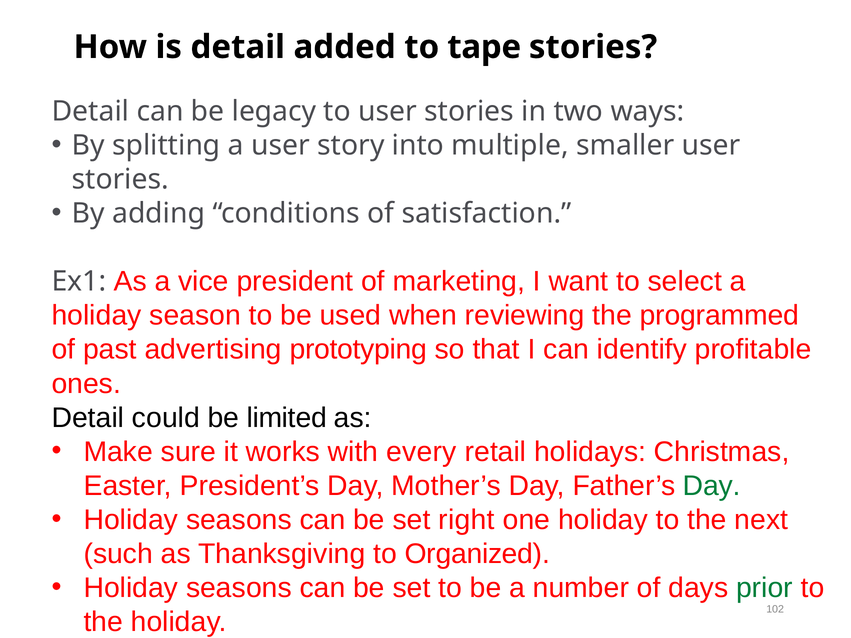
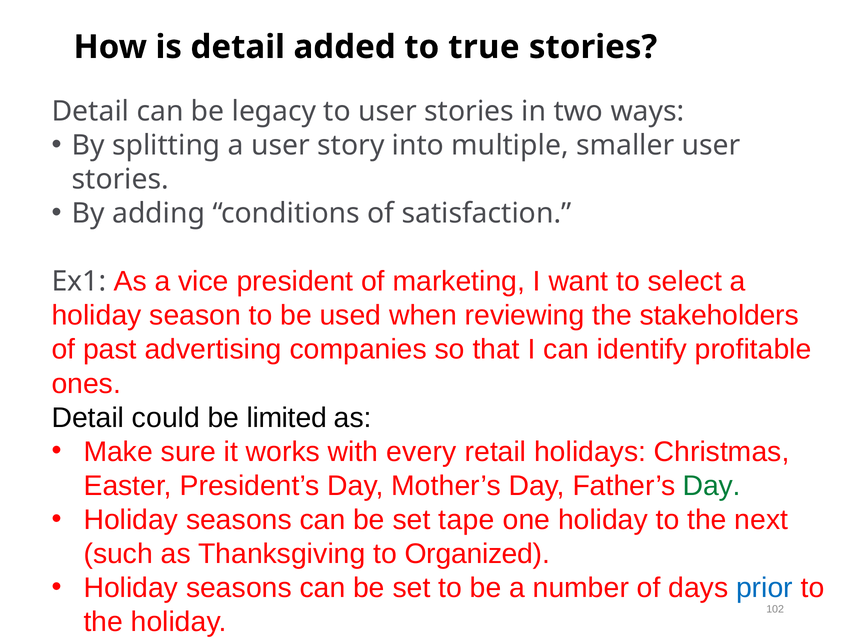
tape: tape -> true
programmed: programmed -> stakeholders
prototyping: prototyping -> companies
right: right -> tape
prior colour: green -> blue
